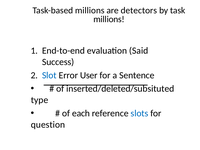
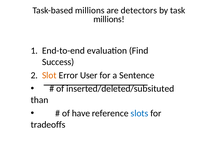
Said: Said -> Find
Slot colour: blue -> orange
type: type -> than
each: each -> have
question: question -> tradeoffs
